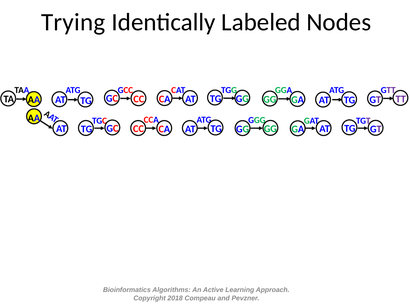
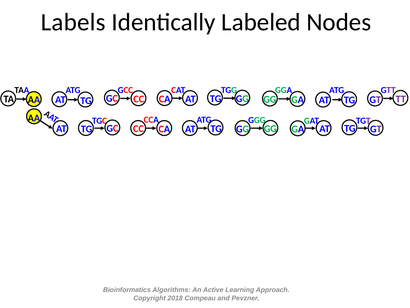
Trying: Trying -> Labels
